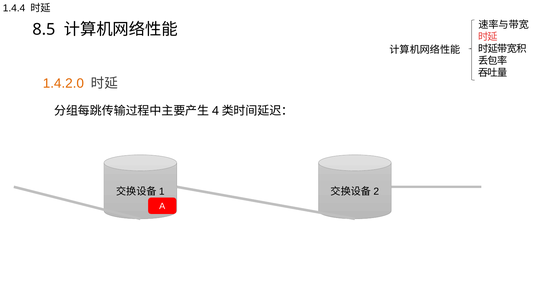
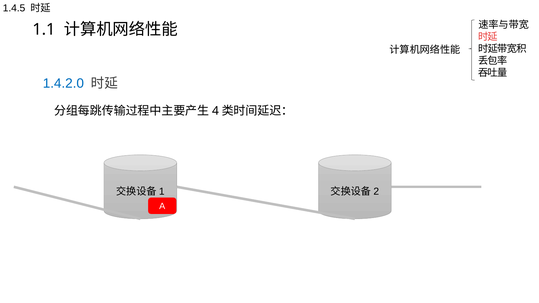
1.4.4: 1.4.4 -> 1.4.5
8.5: 8.5 -> 1.1
1.4.2.0 colour: orange -> blue
